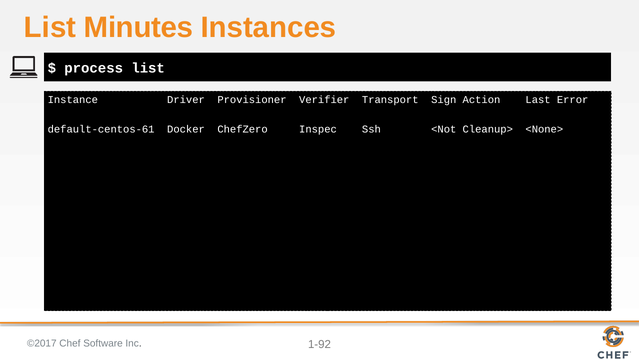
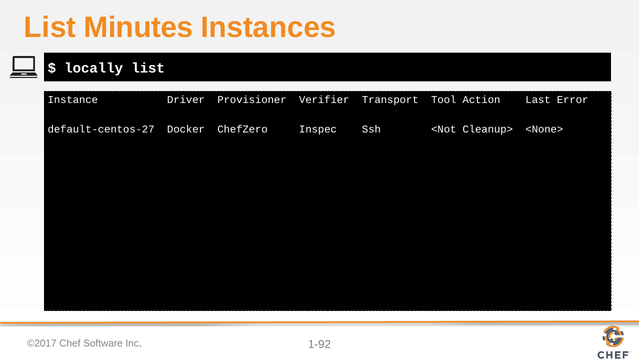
process: process -> locally
Sign: Sign -> Tool
default-centos-61: default-centos-61 -> default-centos-27
